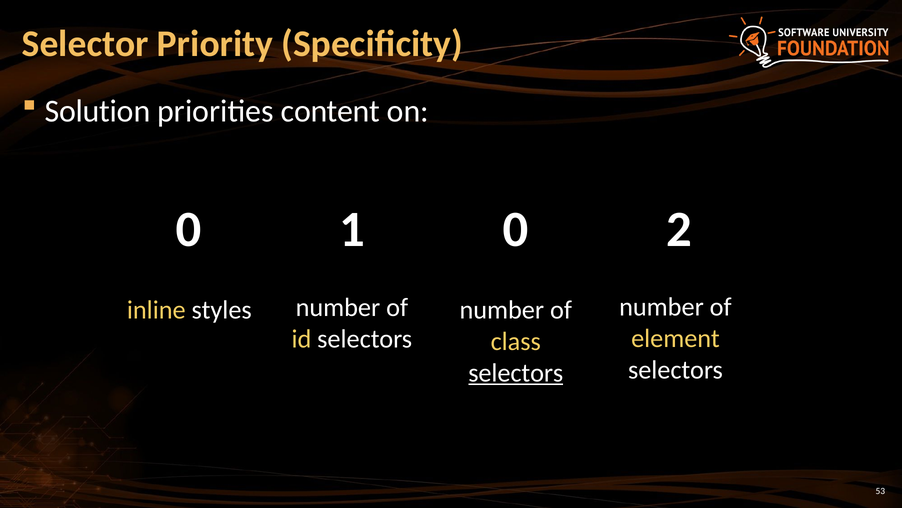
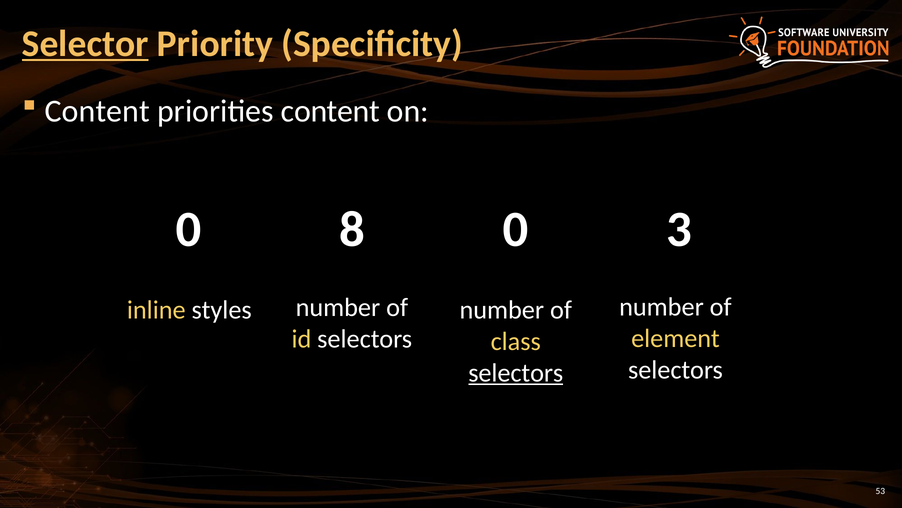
Selector underline: none -> present
Solution at (97, 111): Solution -> Content
1: 1 -> 8
2: 2 -> 3
